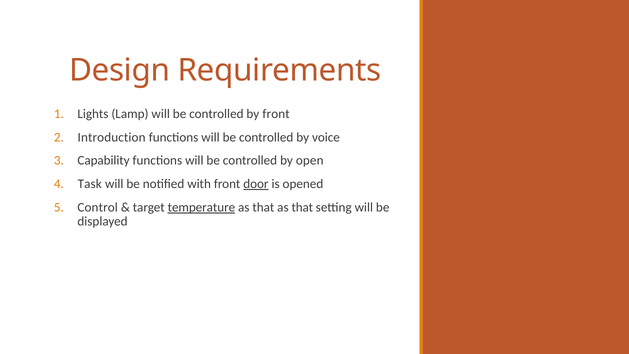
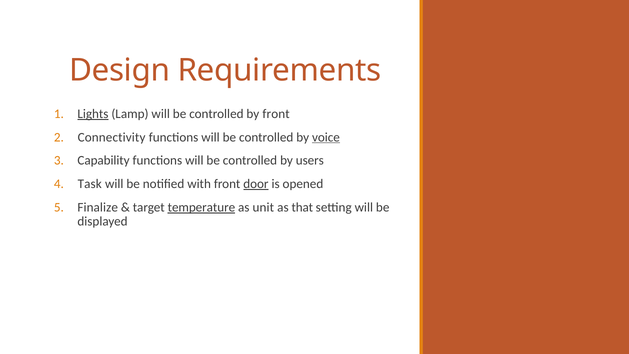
Lights underline: none -> present
Introduction: Introduction -> Connectivity
voice underline: none -> present
open: open -> users
Control: Control -> Finalize
that at (263, 207): that -> unit
